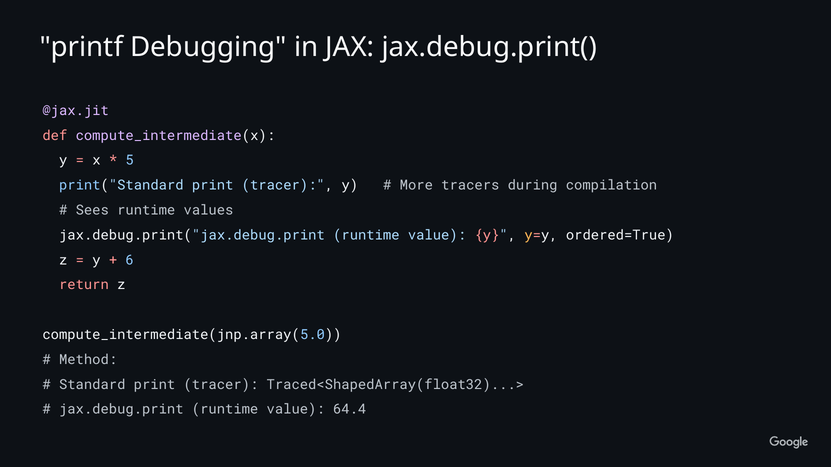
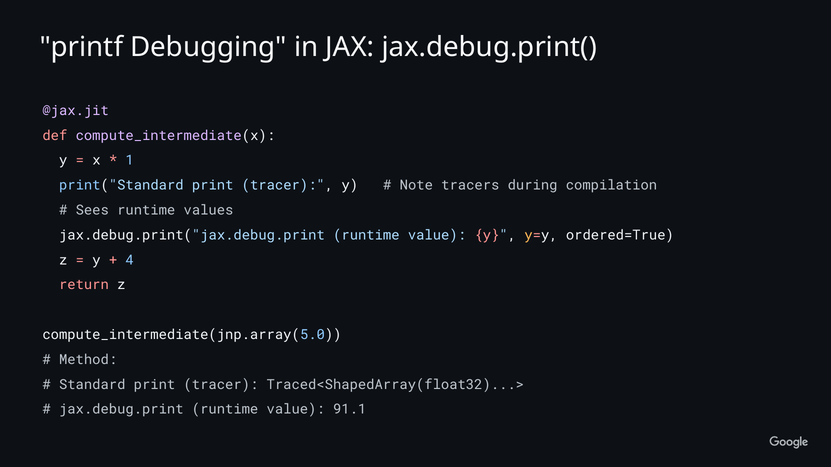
5: 5 -> 1
More: More -> Note
6: 6 -> 4
64.4: 64.4 -> 91.1
